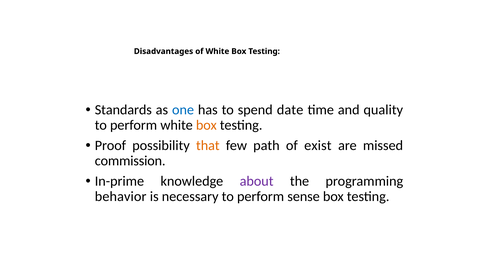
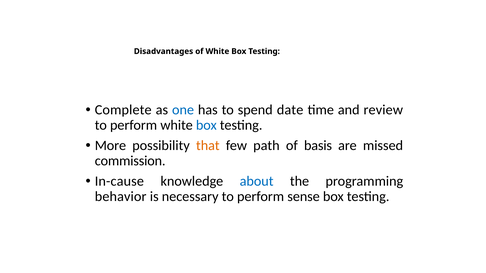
Standards: Standards -> Complete
quality: quality -> review
box at (206, 125) colour: orange -> blue
Proof: Proof -> More
exist: exist -> basis
In-prime: In-prime -> In-cause
about colour: purple -> blue
